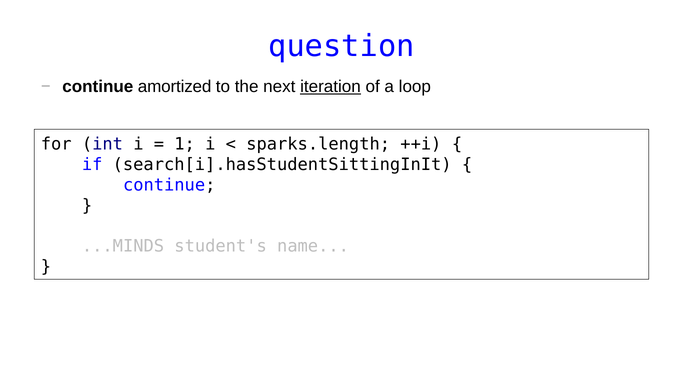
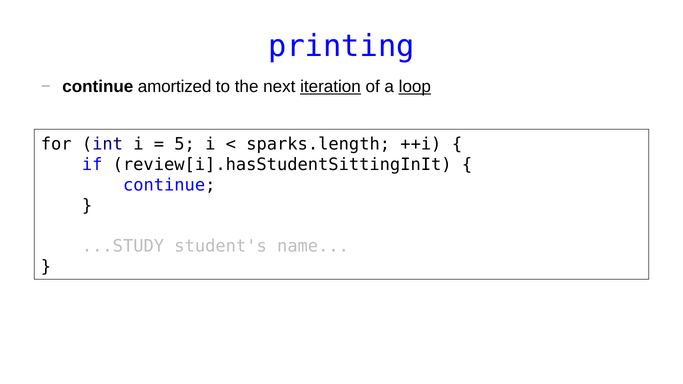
question: question -> printing
loop underline: none -> present
1: 1 -> 5
search[i].hasStudentSittingInIt: search[i].hasStudentSittingInIt -> review[i].hasStudentSittingInIt
...MINDS: ...MINDS -> ...STUDY
